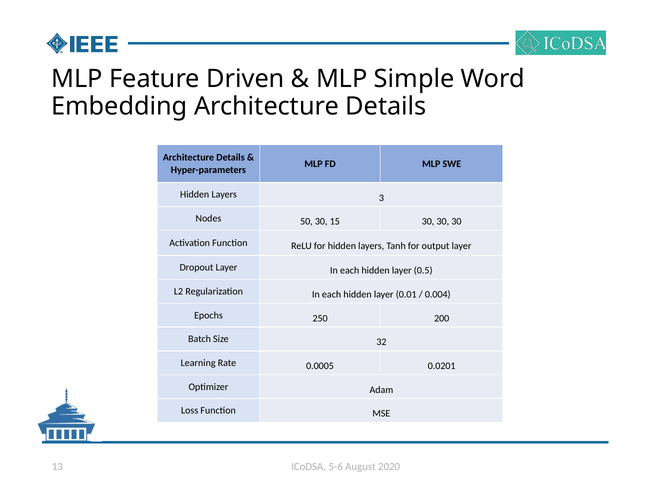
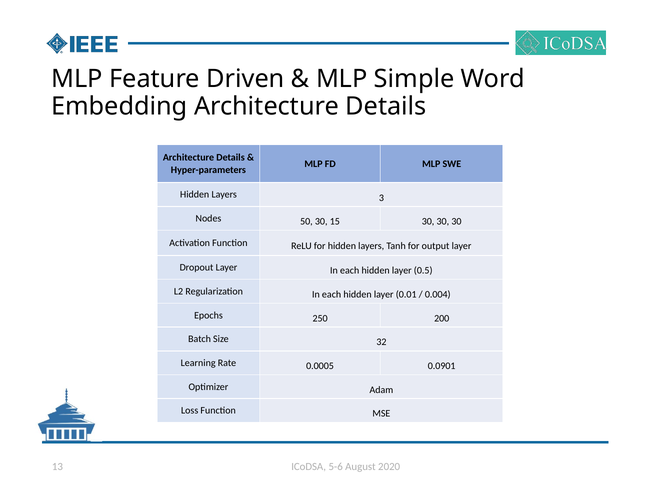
0.0201: 0.0201 -> 0.0901
